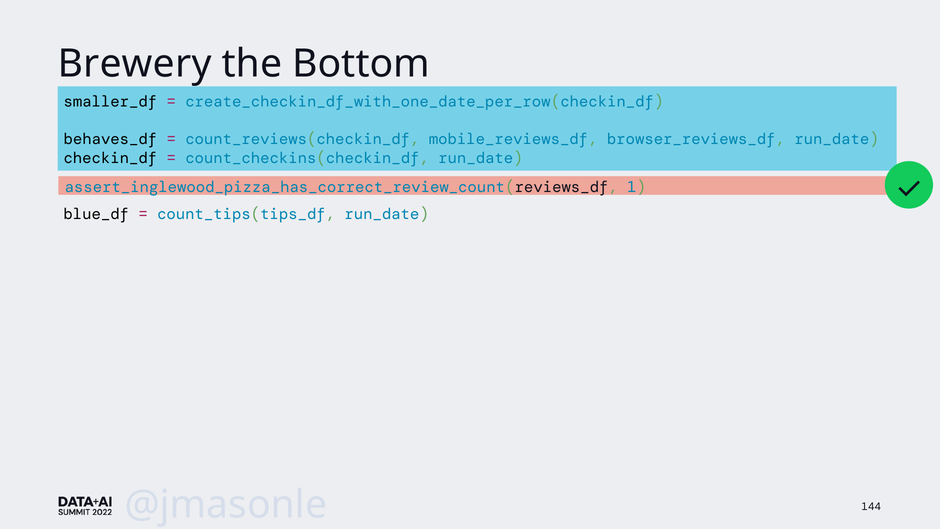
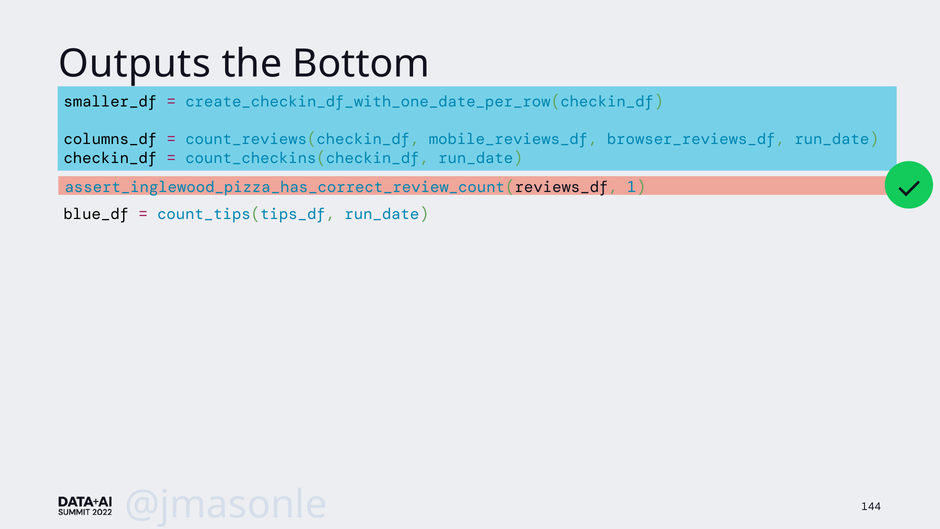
Brewery: Brewery -> Outputs
behaves_df: behaves_df -> columns_df
